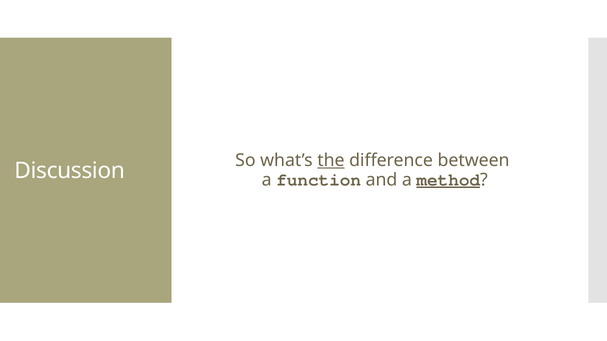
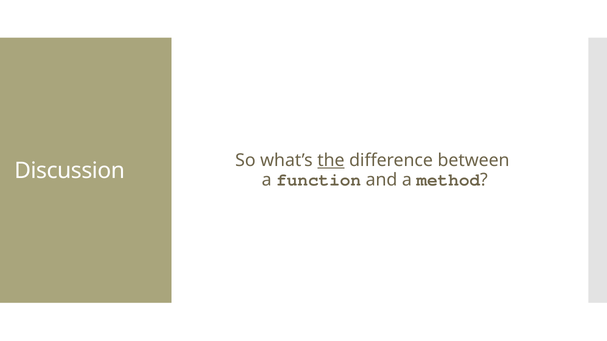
method underline: present -> none
